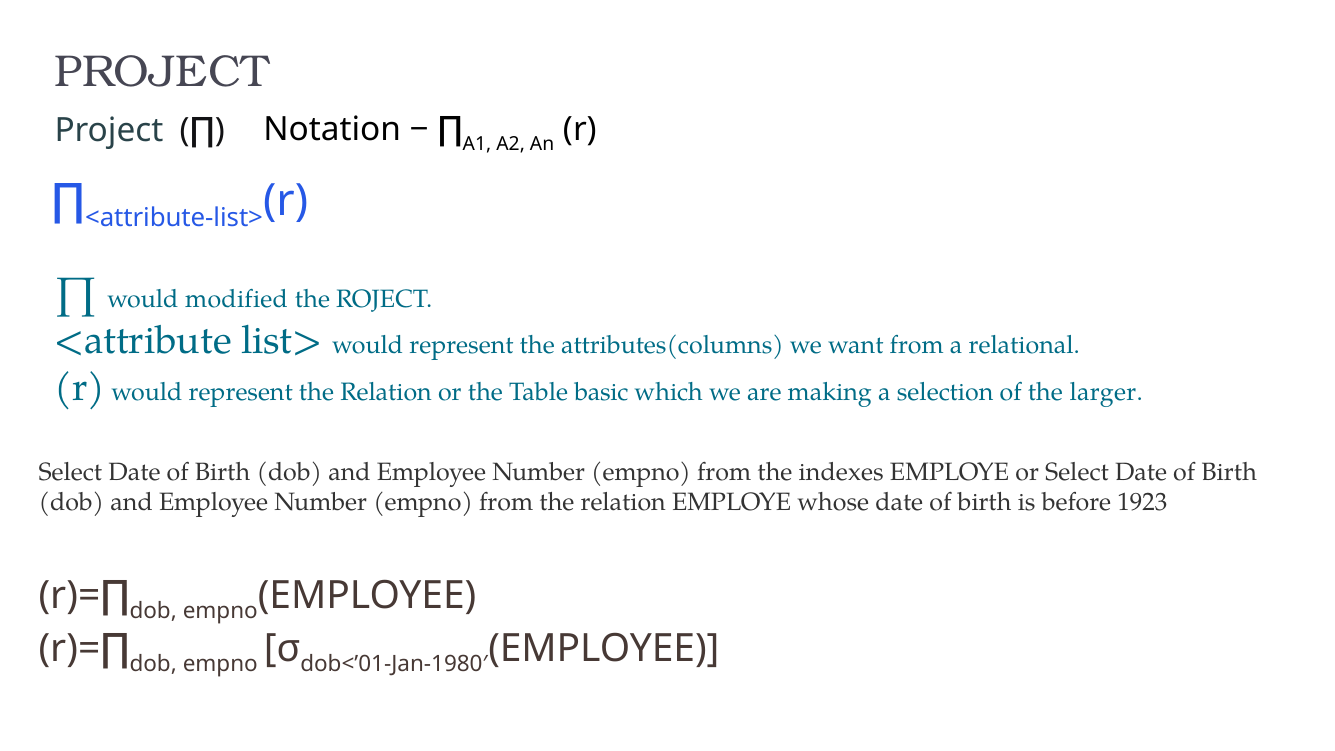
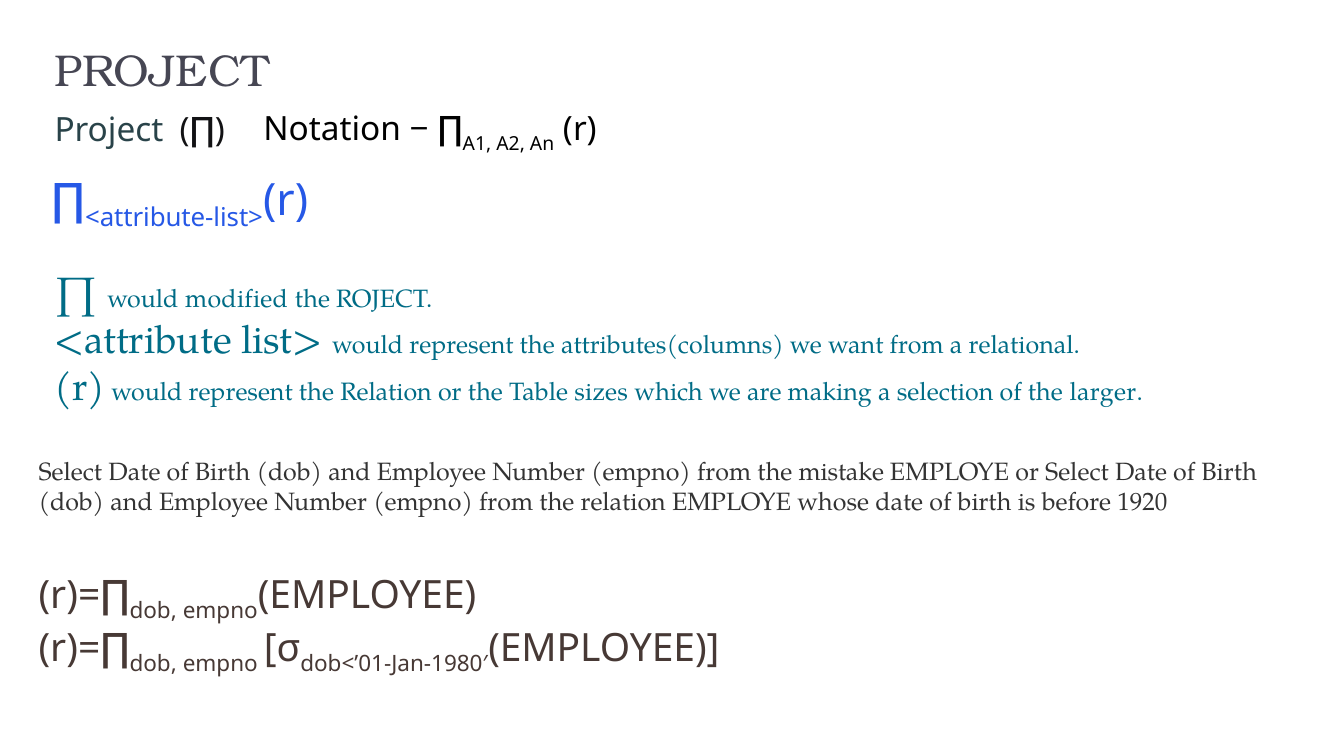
basic: basic -> sizes
indexes: indexes -> mistake
1923: 1923 -> 1920
